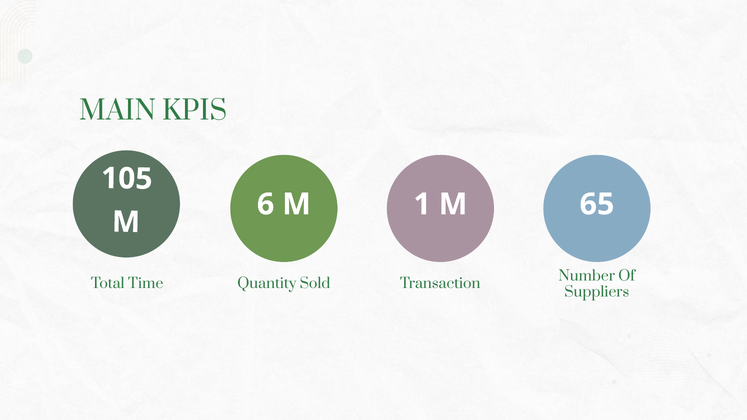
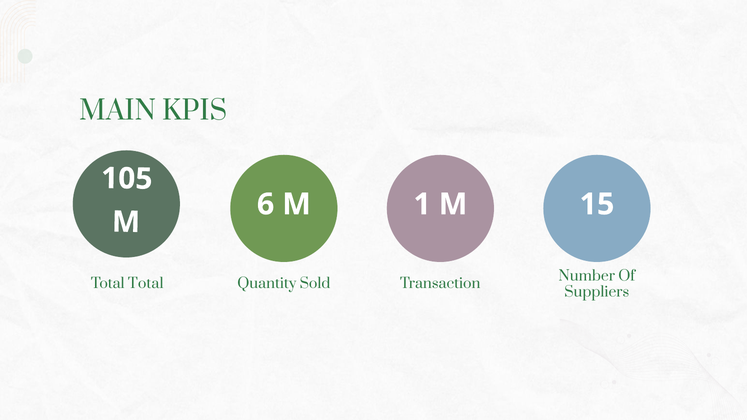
65: 65 -> 15
Total Time: Time -> Total
